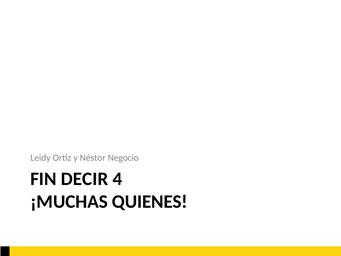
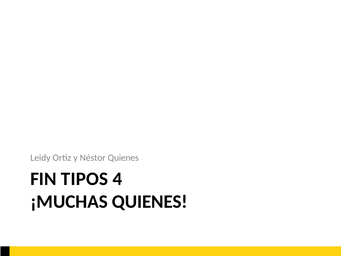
Néstor Negocio: Negocio -> Quienes
DECIR: DECIR -> TIPOS
